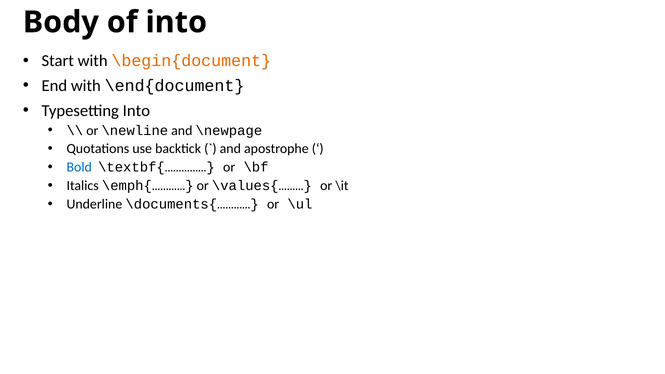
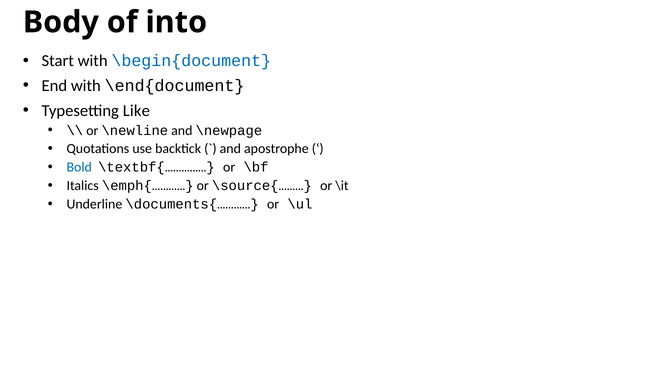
\begin{document colour: orange -> blue
Typesetting Into: Into -> Like
\values{………: \values{……… -> \source{………
